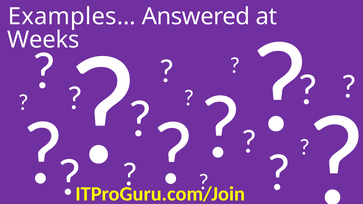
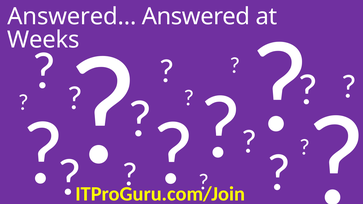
Examples…: Examples… -> Answered…
